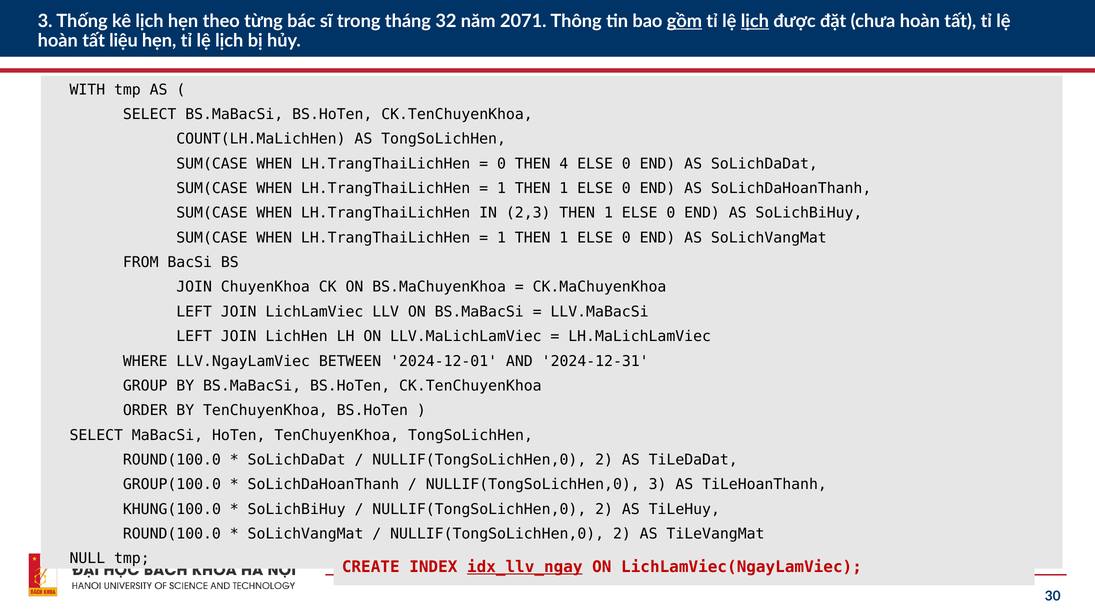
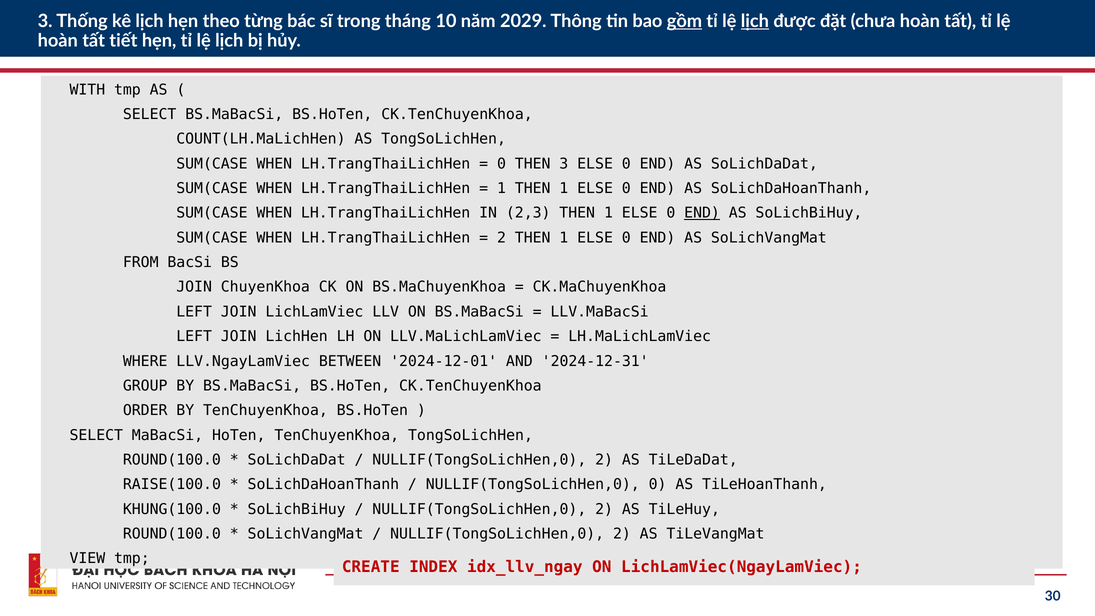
32: 32 -> 10
2071: 2071 -> 2029
liệu: liệu -> tiết
THEN 4: 4 -> 3
END at (702, 213) underline: none -> present
1 at (501, 238): 1 -> 2
GROUP(100.0: GROUP(100.0 -> RAISE(100.0
NULLIF(TongSoLichHen,0 3: 3 -> 0
NULL: NULL -> VIEW
idx_llv_ngay underline: present -> none
